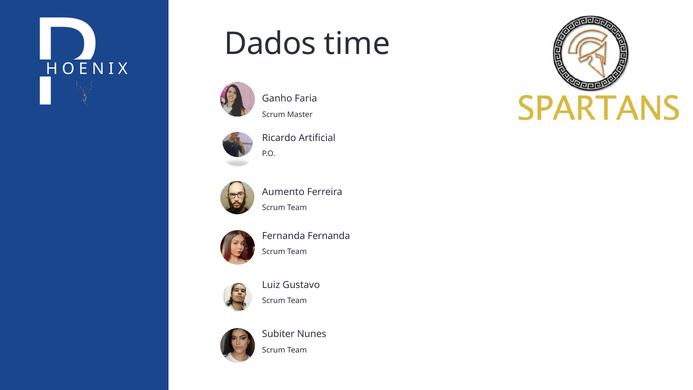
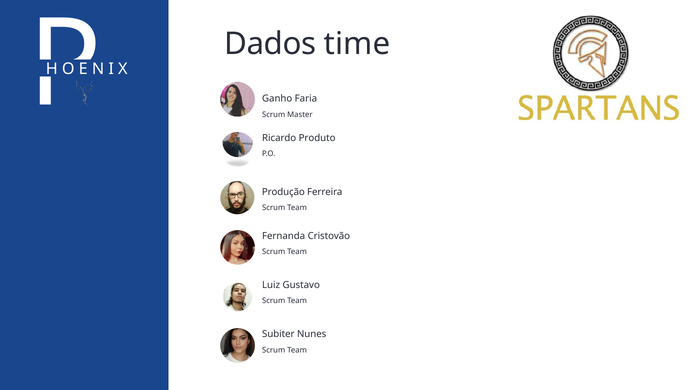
Artificial: Artificial -> Produto
Aumento: Aumento -> Produção
Fernanda Fernanda: Fernanda -> Cristovão
